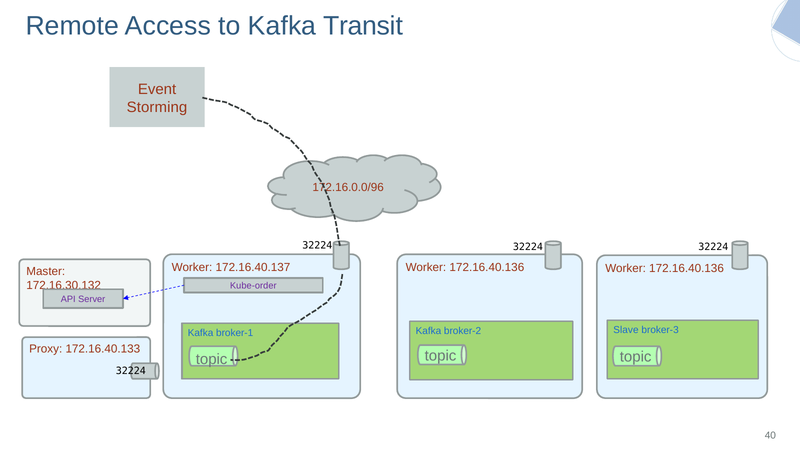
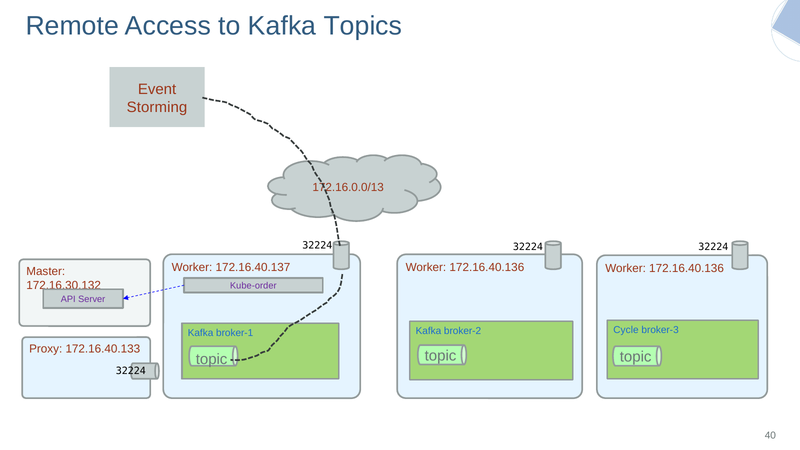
Transit: Transit -> Topics
172.16.0.0/96: 172.16.0.0/96 -> 172.16.0.0/13
Slave: Slave -> Cycle
